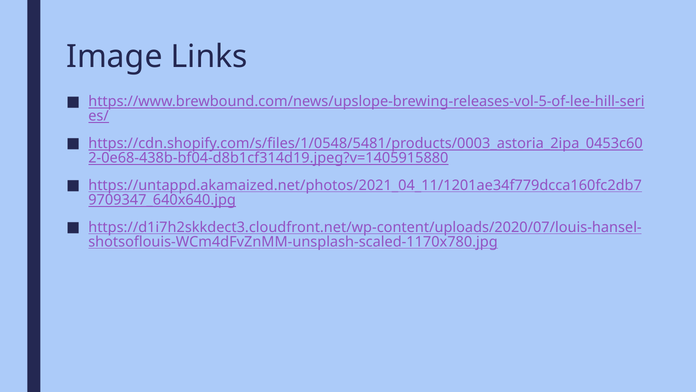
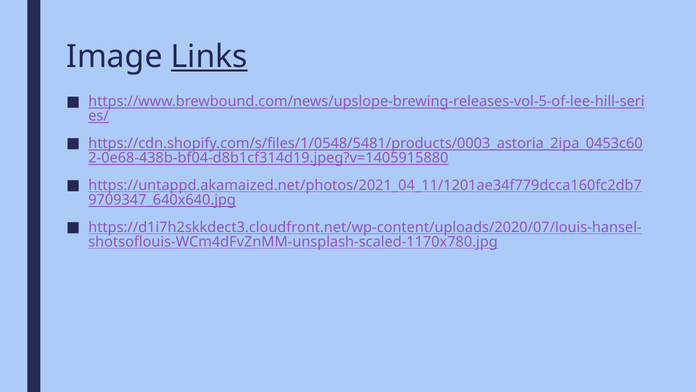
Links underline: none -> present
